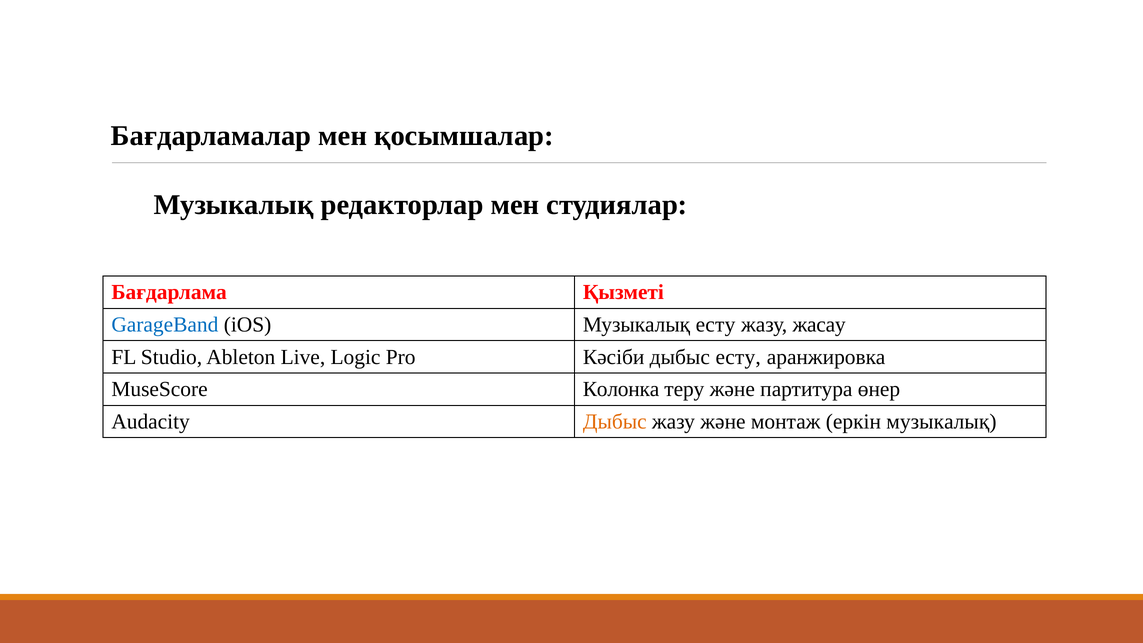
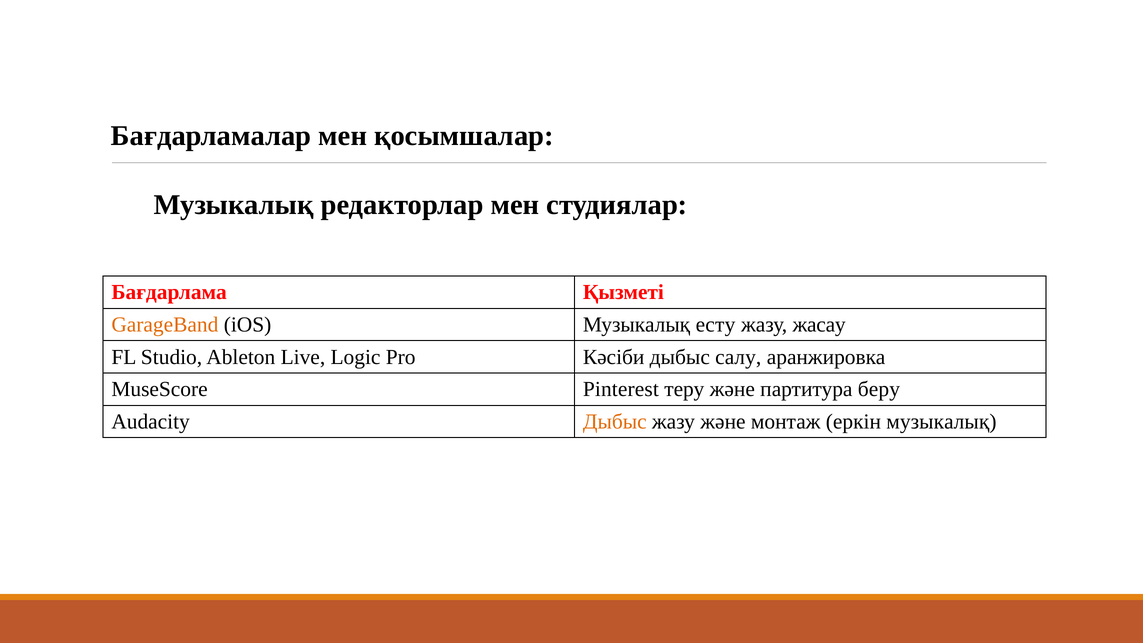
GarageBand colour: blue -> orange
дыбыс есту: есту -> салу
Колонка: Колонка -> Pinterest
өнер: өнер -> беру
